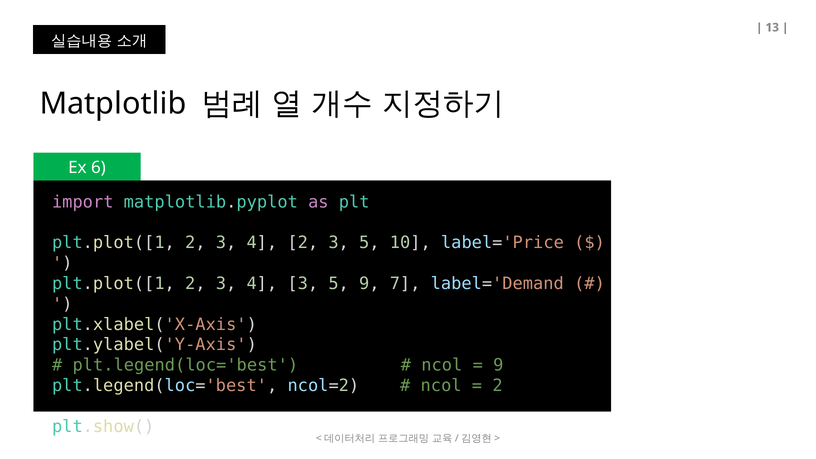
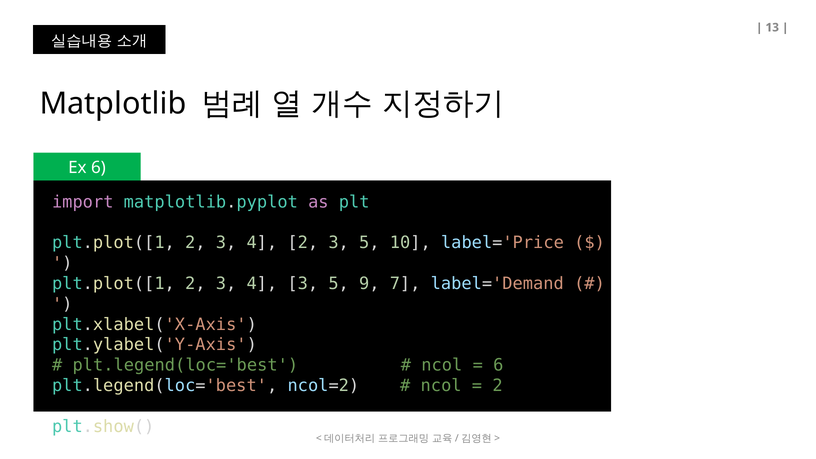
9 at (498, 365): 9 -> 6
